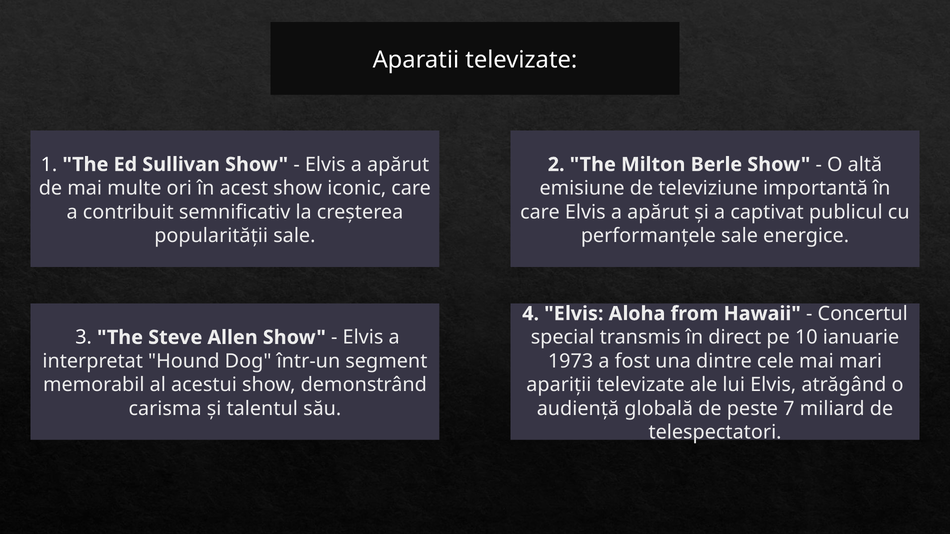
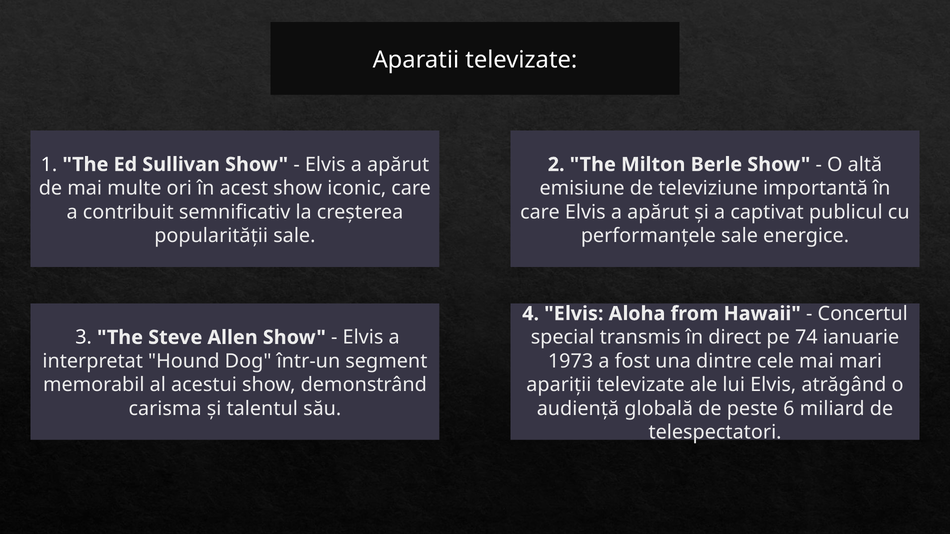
10: 10 -> 74
7: 7 -> 6
